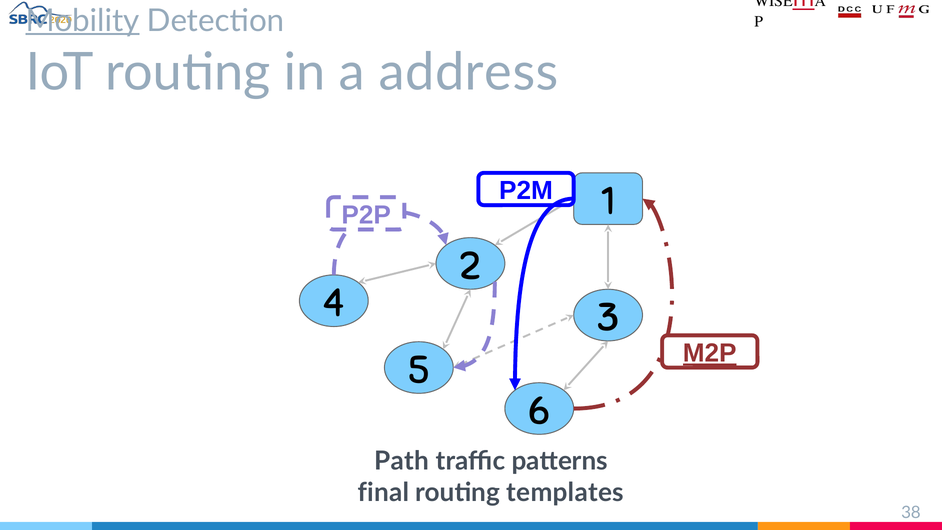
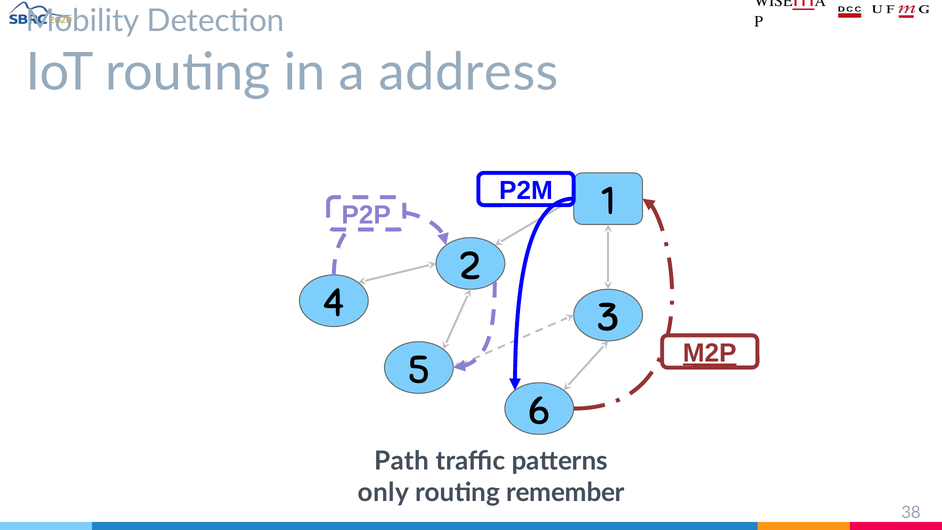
Mobility underline: present -> none
final: final -> only
templates: templates -> remember
